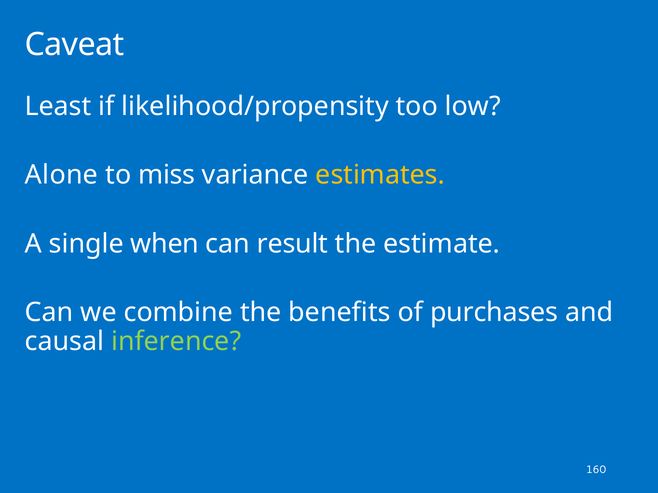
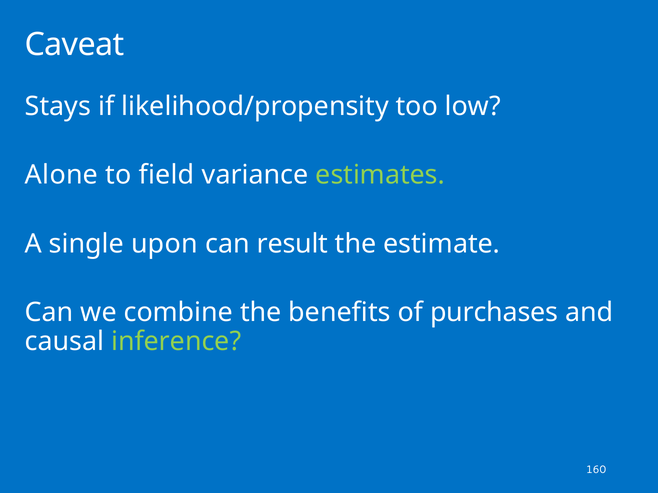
Least: Least -> Stays
miss: miss -> field
estimates colour: yellow -> light green
when: when -> upon
